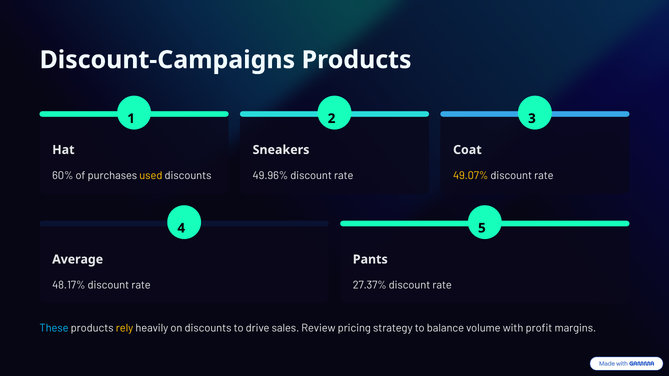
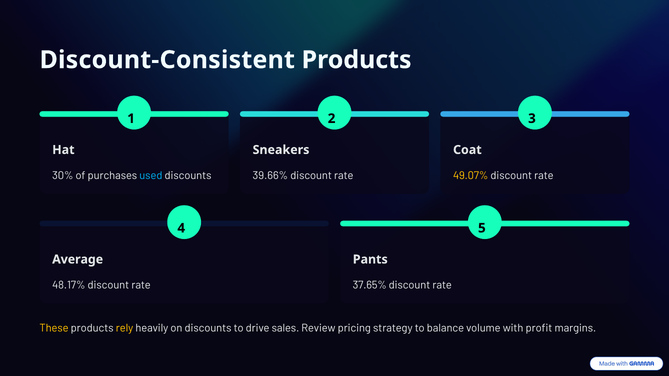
Discount-Campaigns: Discount-Campaigns -> Discount-Consistent
60%: 60% -> 30%
used colour: yellow -> light blue
49.96%: 49.96% -> 39.66%
27.37%: 27.37% -> 37.65%
These colour: light blue -> yellow
